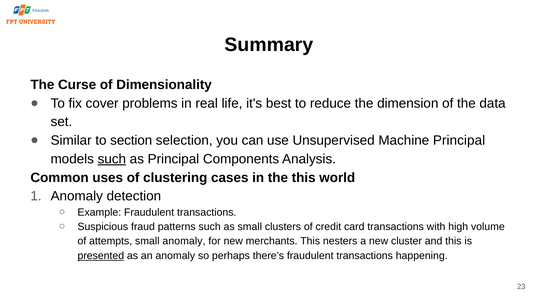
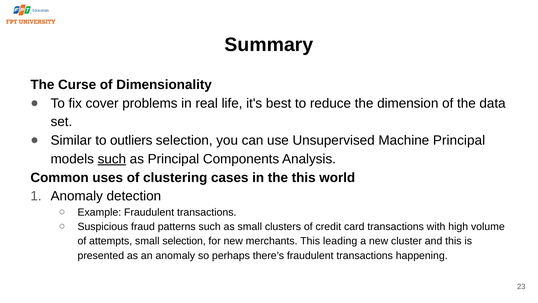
section: section -> outliers
small anomaly: anomaly -> selection
nesters: nesters -> leading
presented underline: present -> none
